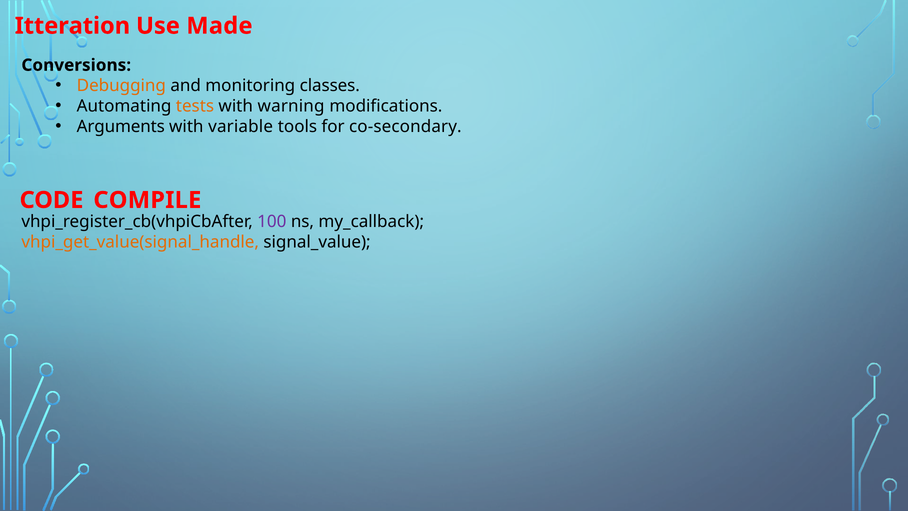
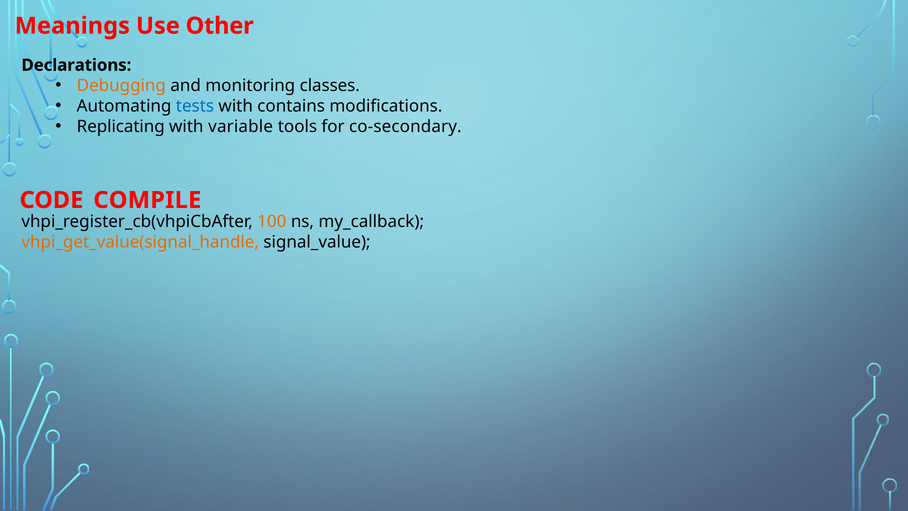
Itteration: Itteration -> Meanings
Made: Made -> Other
Conversions: Conversions -> Declarations
tests colour: orange -> blue
warning: warning -> contains
Arguments: Arguments -> Replicating
100 colour: purple -> orange
